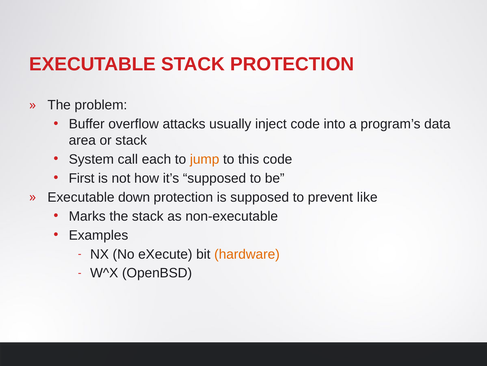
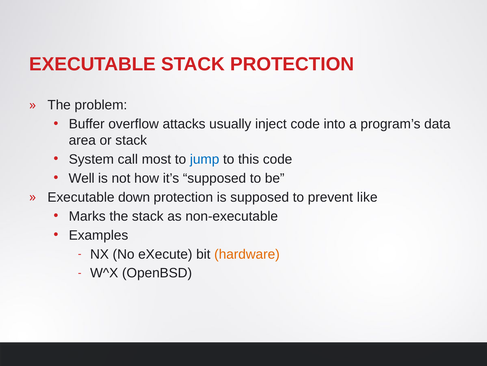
each: each -> most
jump colour: orange -> blue
First: First -> Well
